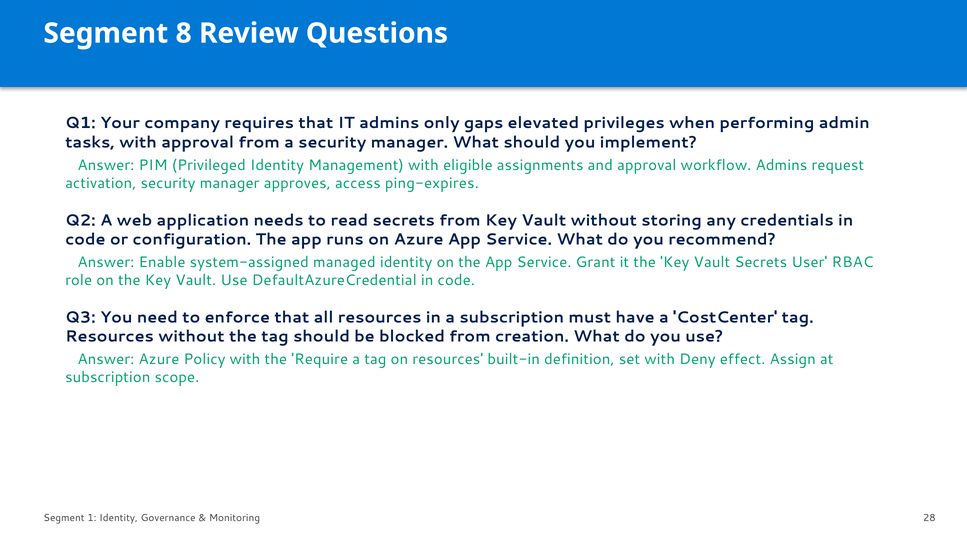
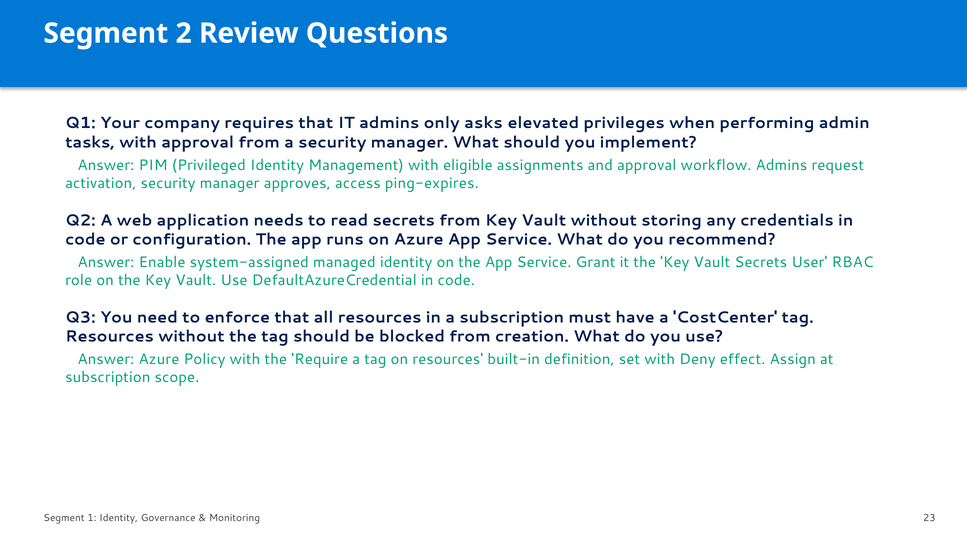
8: 8 -> 2
gaps: gaps -> asks
28: 28 -> 23
